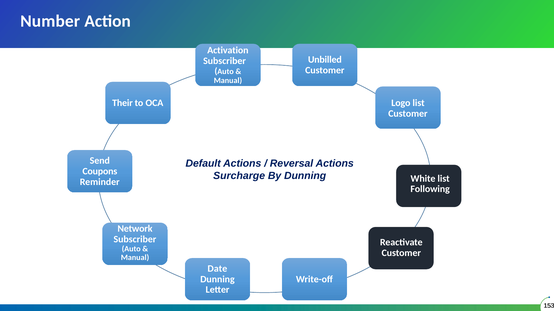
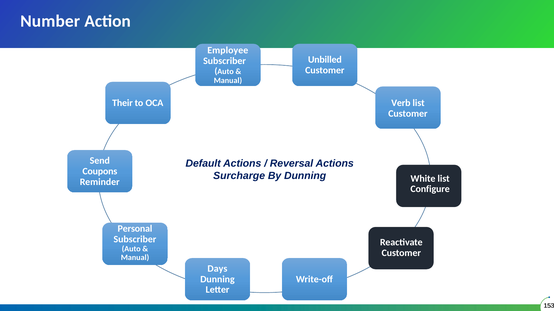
Activation: Activation -> Employee
Logo: Logo -> Verb
Following: Following -> Configure
Network: Network -> Personal
Date: Date -> Days
